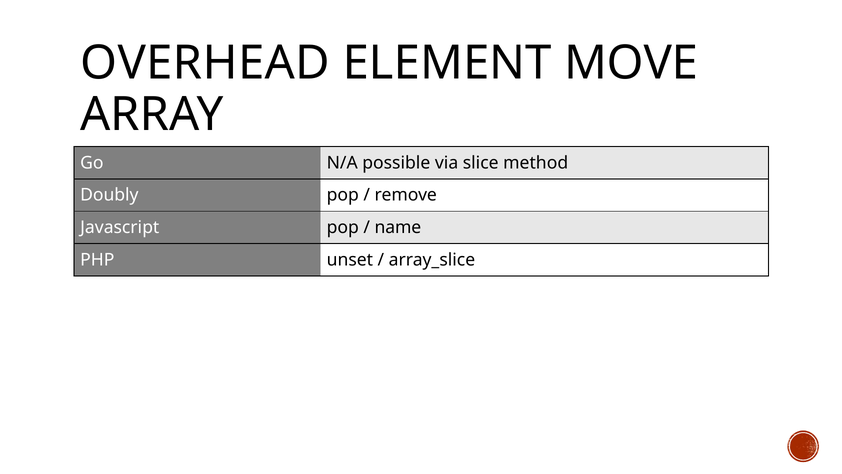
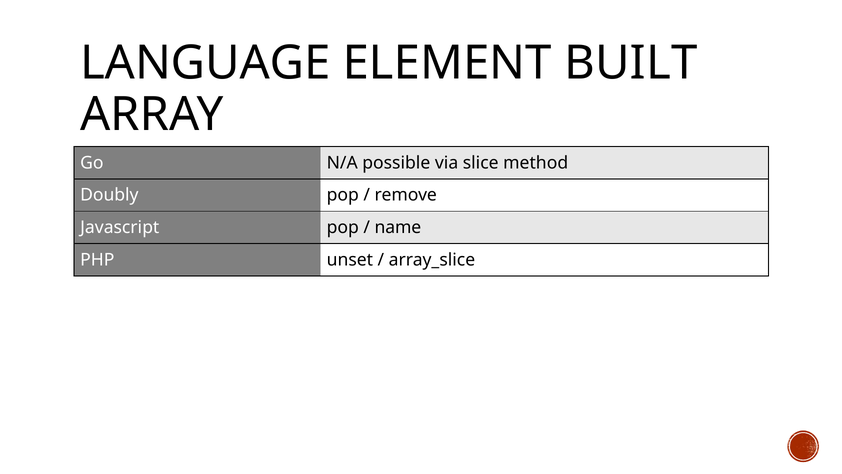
OVERHEAD: OVERHEAD -> LANGUAGE
MOVE: MOVE -> BUILT
